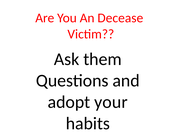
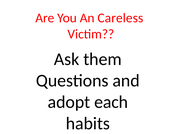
Decease: Decease -> Careless
your: your -> each
